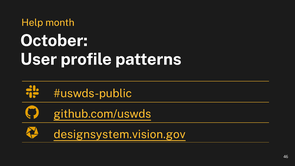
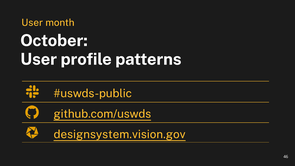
Help at (32, 23): Help -> User
